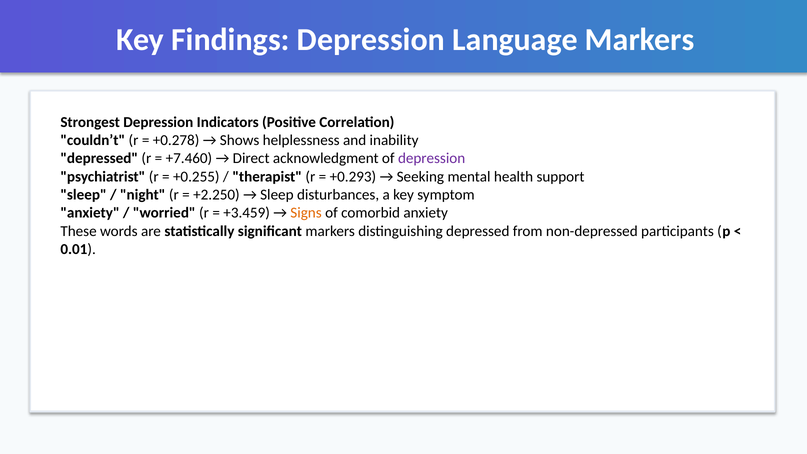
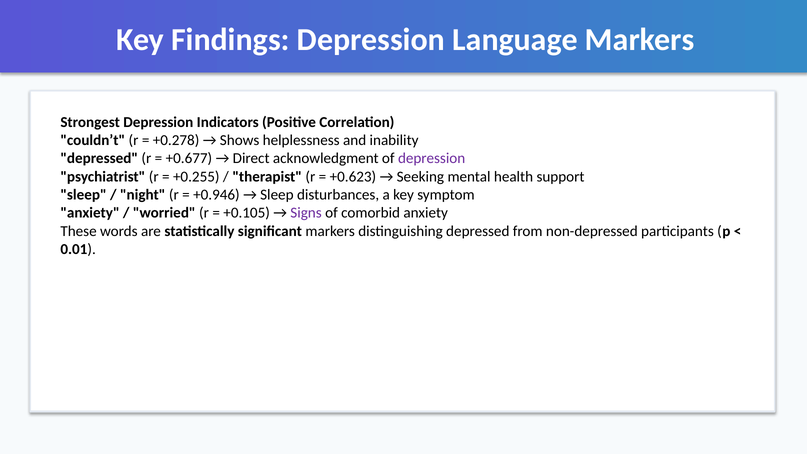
+7.460: +7.460 -> +0.677
+0.293: +0.293 -> +0.623
+2.250: +2.250 -> +0.946
+3.459: +3.459 -> +0.105
Signs colour: orange -> purple
